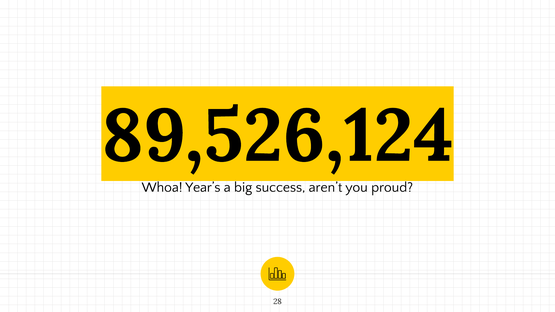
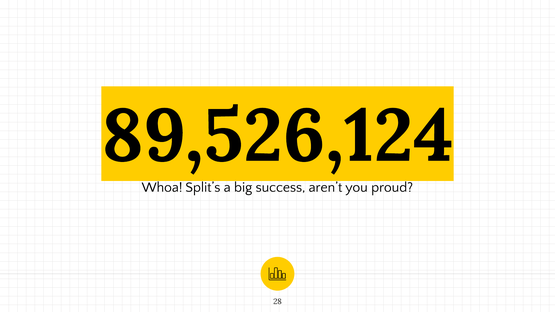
Year’s: Year’s -> Split’s
